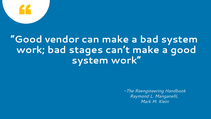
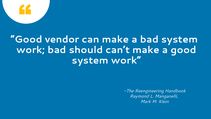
stages: stages -> should
